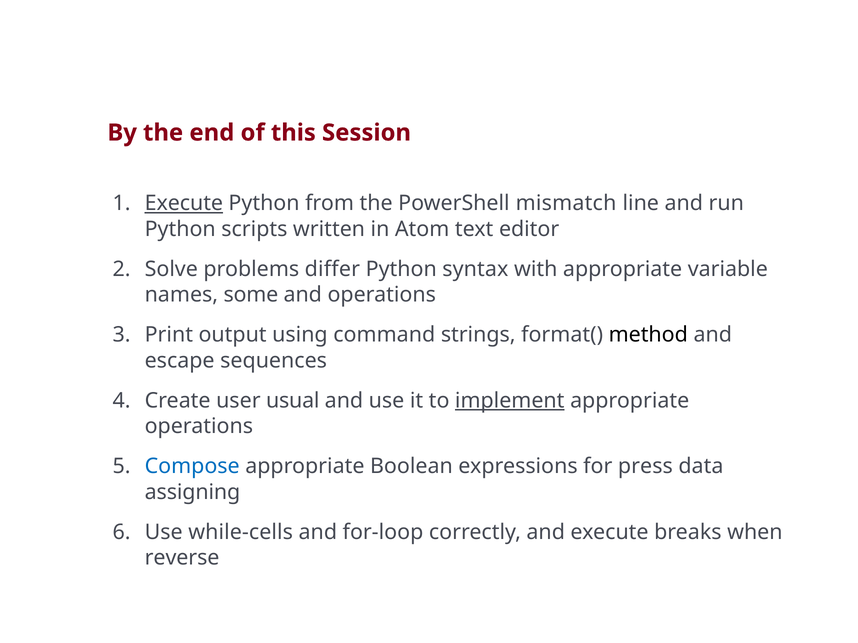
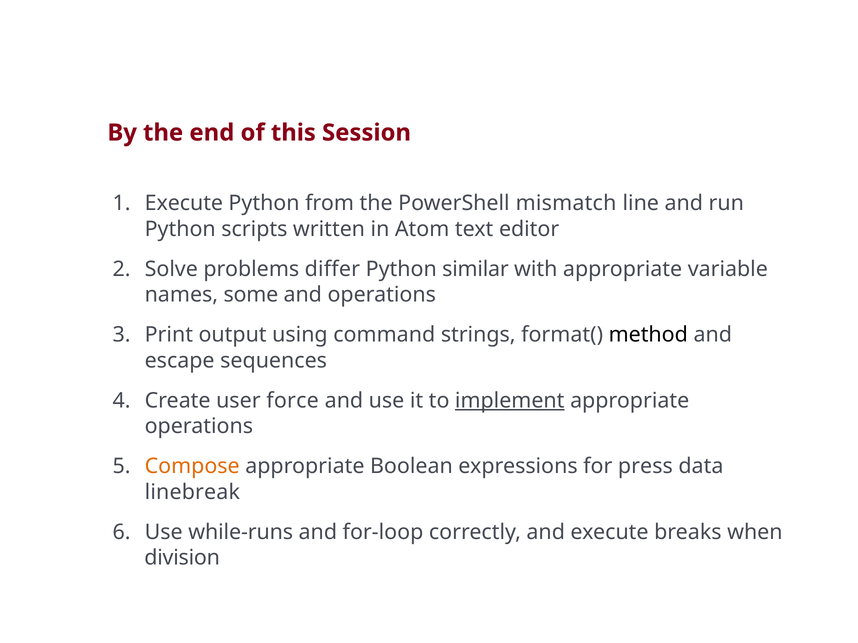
Execute at (184, 204) underline: present -> none
syntax: syntax -> similar
usual: usual -> force
Compose colour: blue -> orange
assigning: assigning -> linebreak
while-cells: while-cells -> while-runs
reverse: reverse -> division
